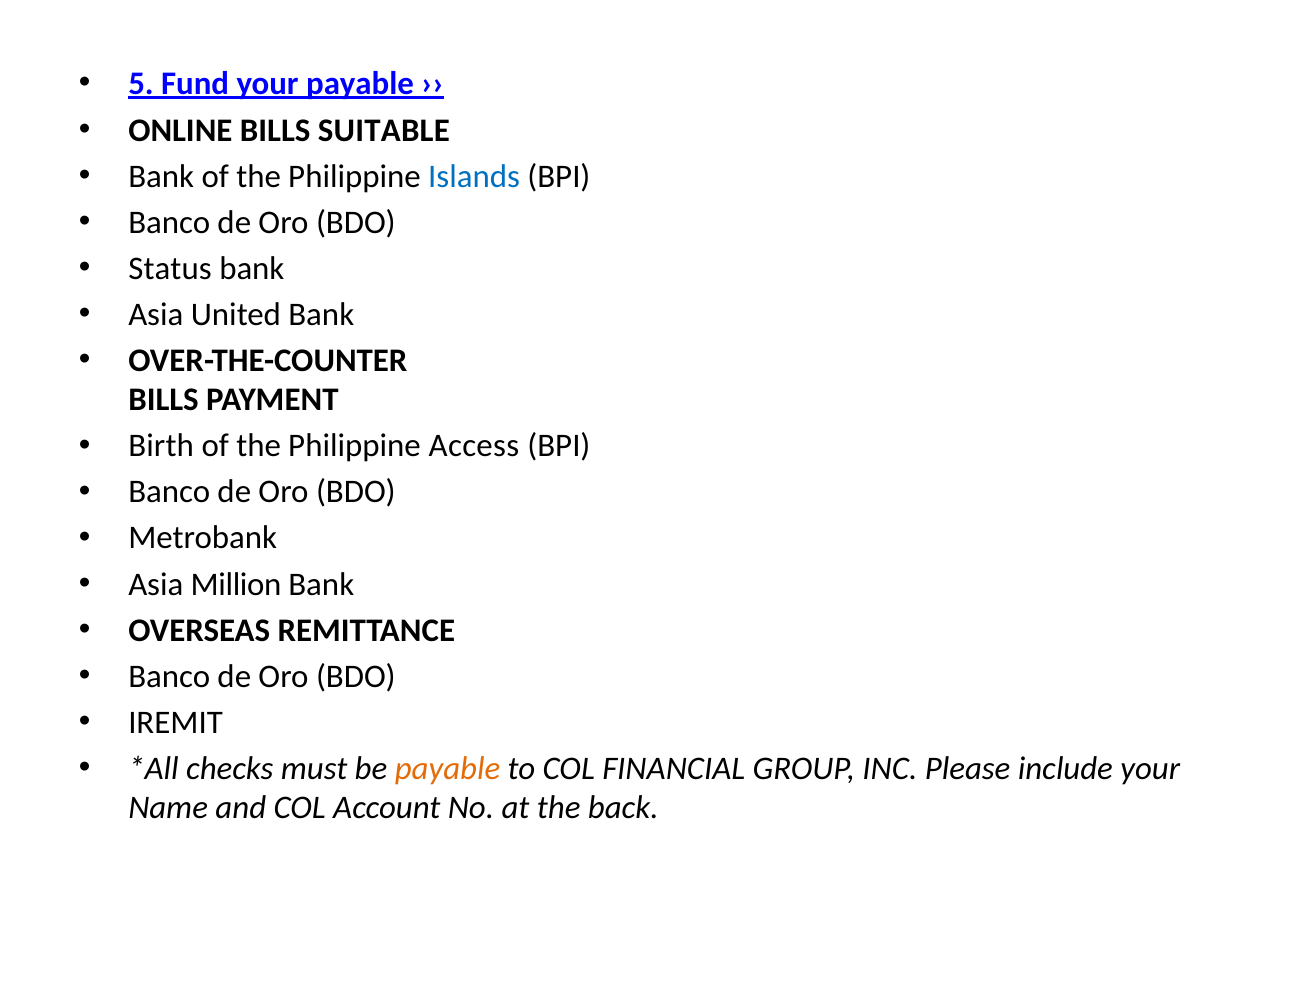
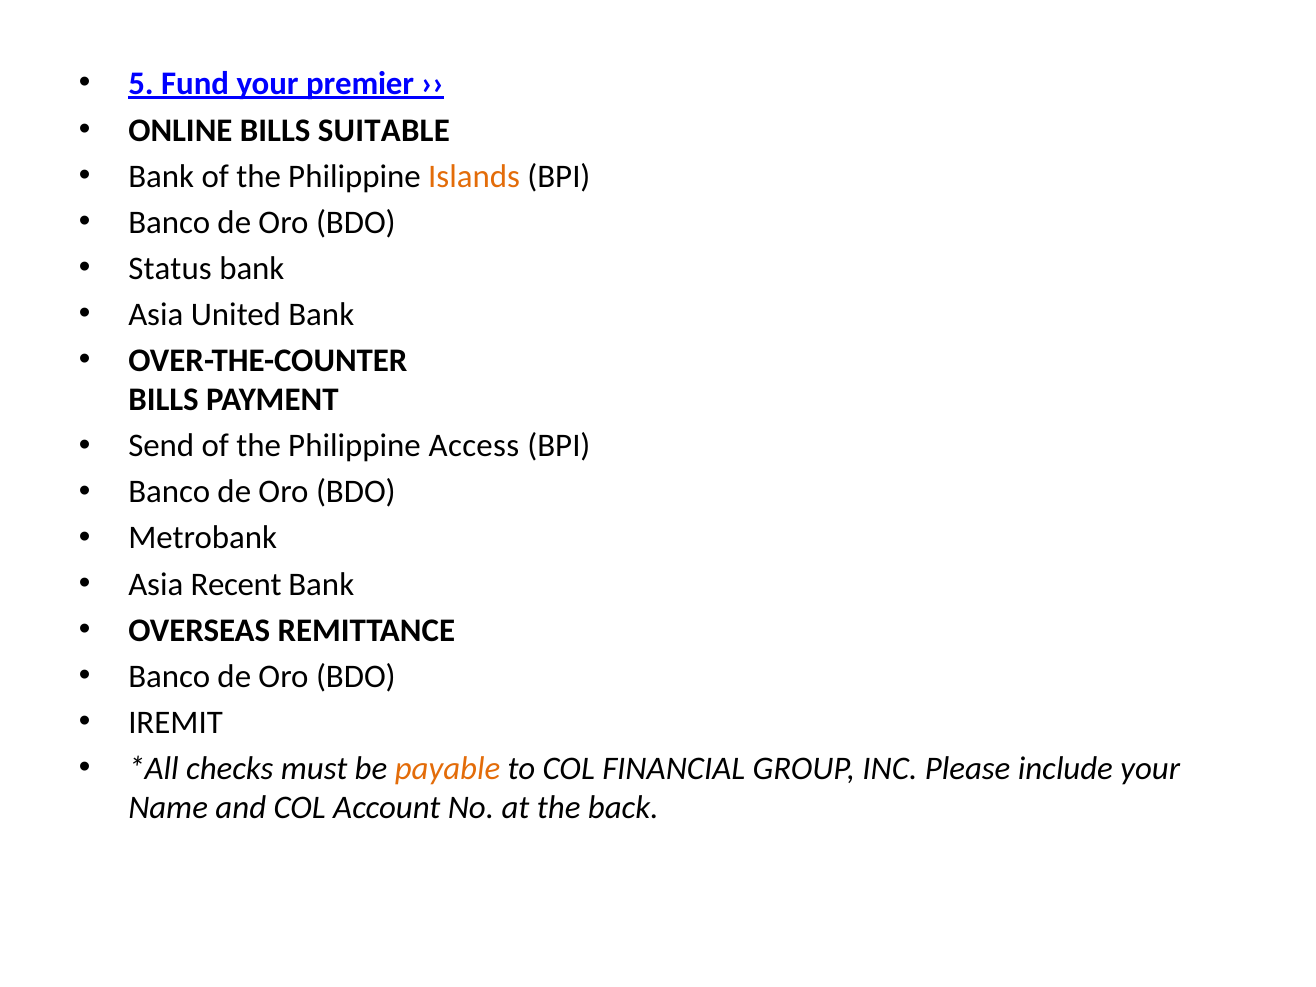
your payable: payable -> premier
Islands colour: blue -> orange
Birth: Birth -> Send
Million: Million -> Recent
